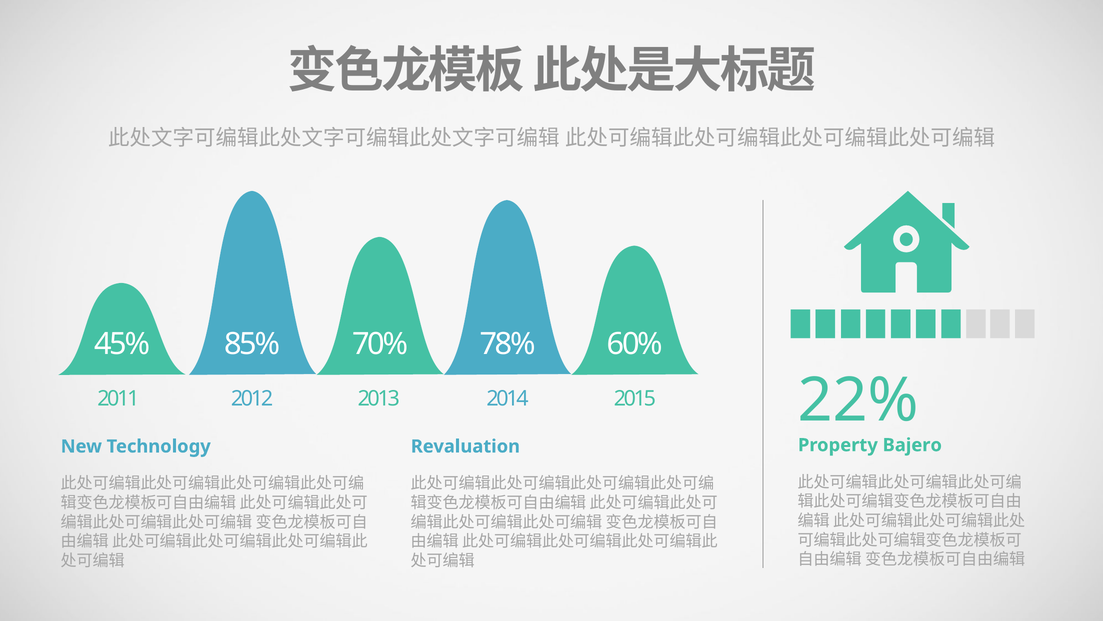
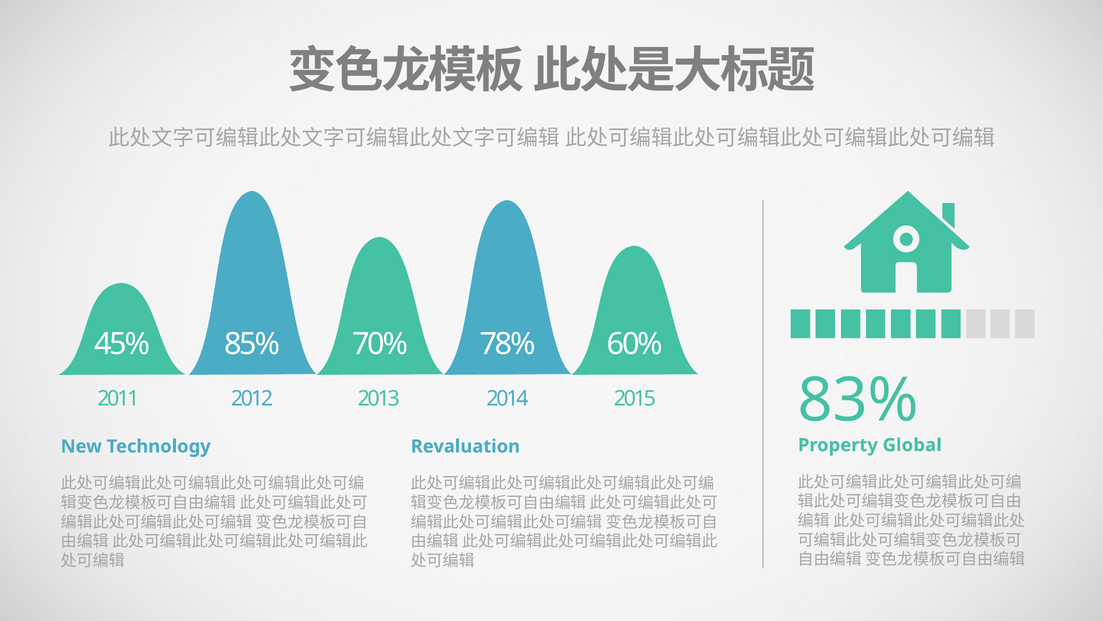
22%: 22% -> 83%
Bajero: Bajero -> Global
